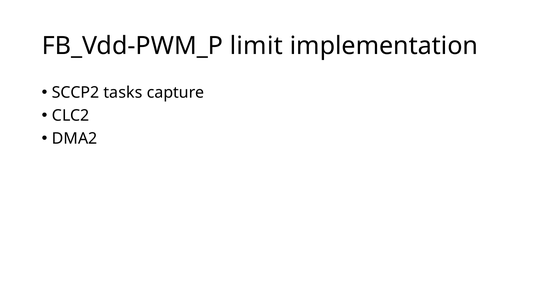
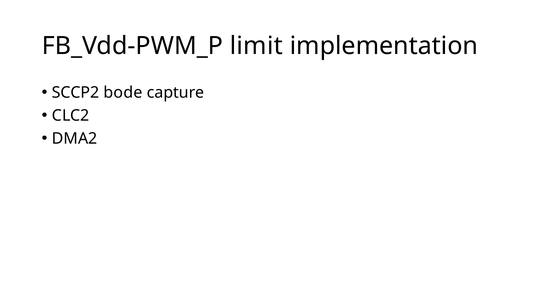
tasks: tasks -> bode
